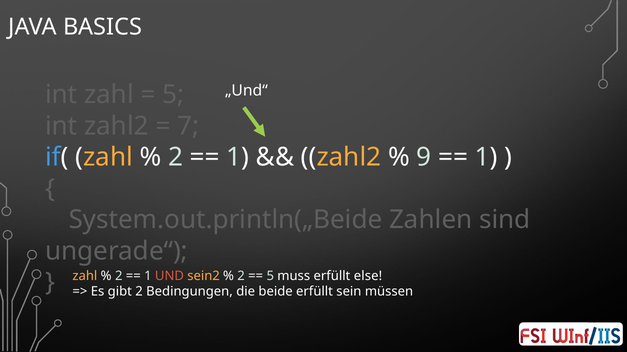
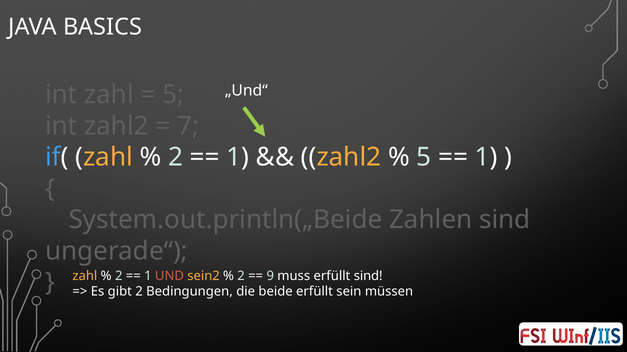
9 at (424, 158): 9 -> 5
5 at (270, 276): 5 -> 9
erfüllt else: else -> sind
